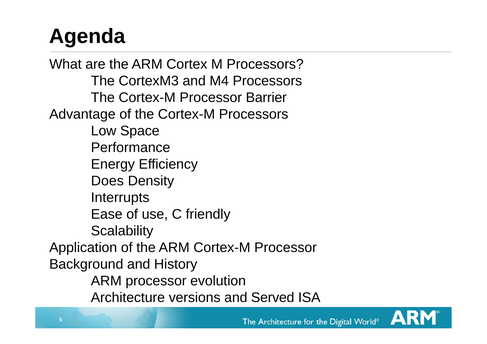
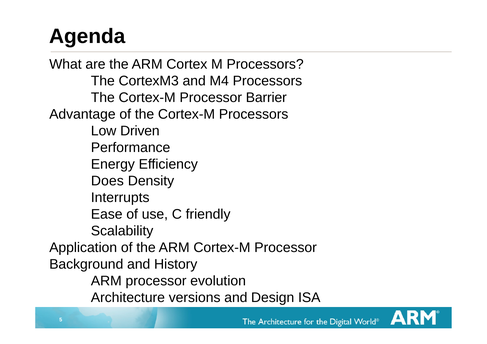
Space: Space -> Driven
Served: Served -> Design
